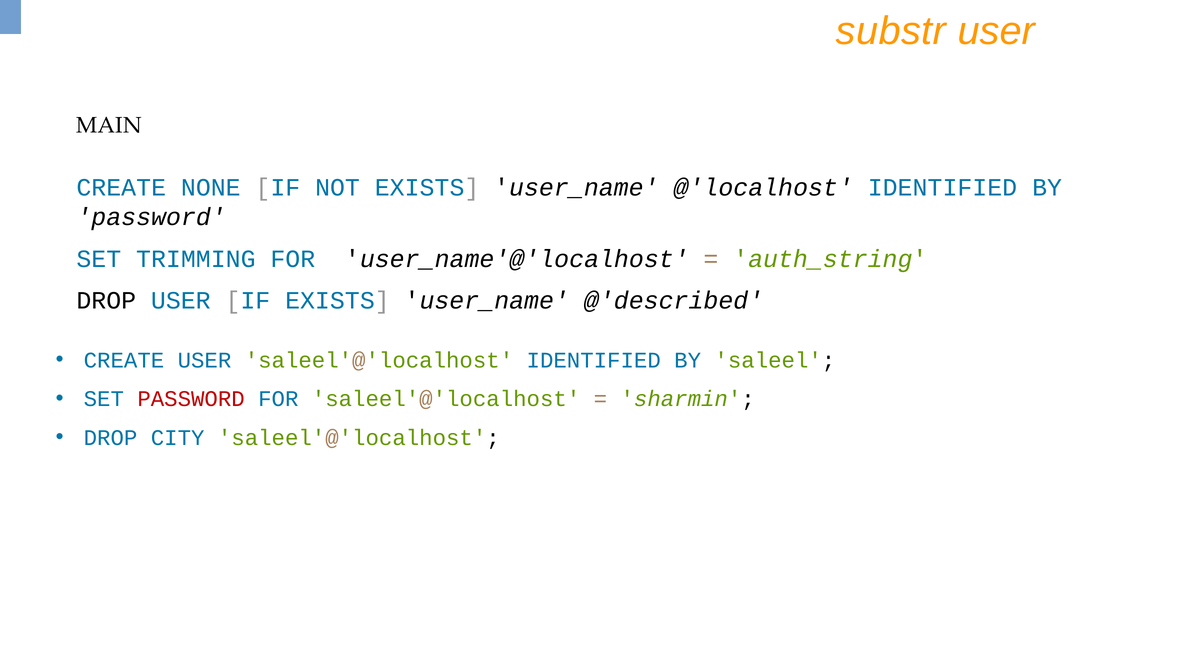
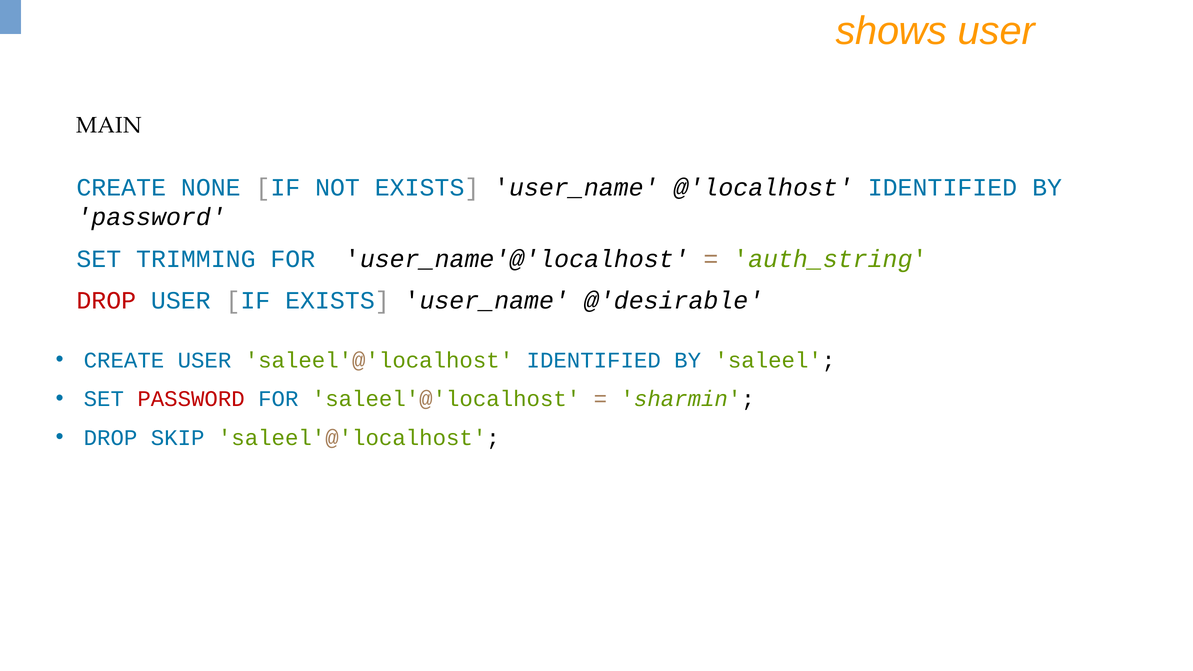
substr: substr -> shows
DROP at (106, 301) colour: black -> red
@'described: @'described -> @'desirable
CITY: CITY -> SKIP
